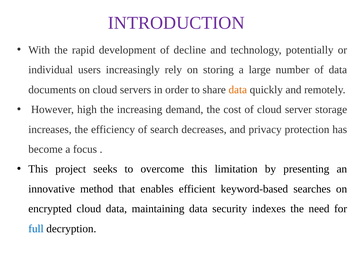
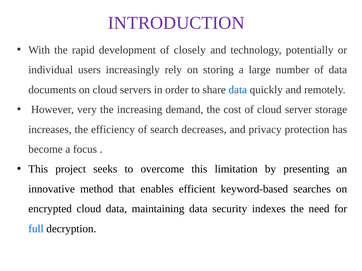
decline: decline -> closely
data at (238, 90) colour: orange -> blue
high: high -> very
